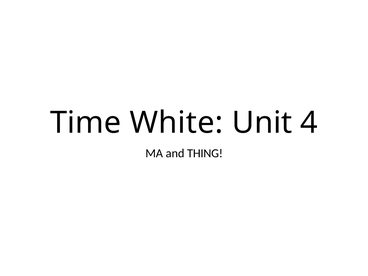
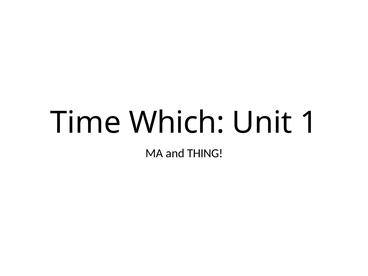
White: White -> Which
4: 4 -> 1
